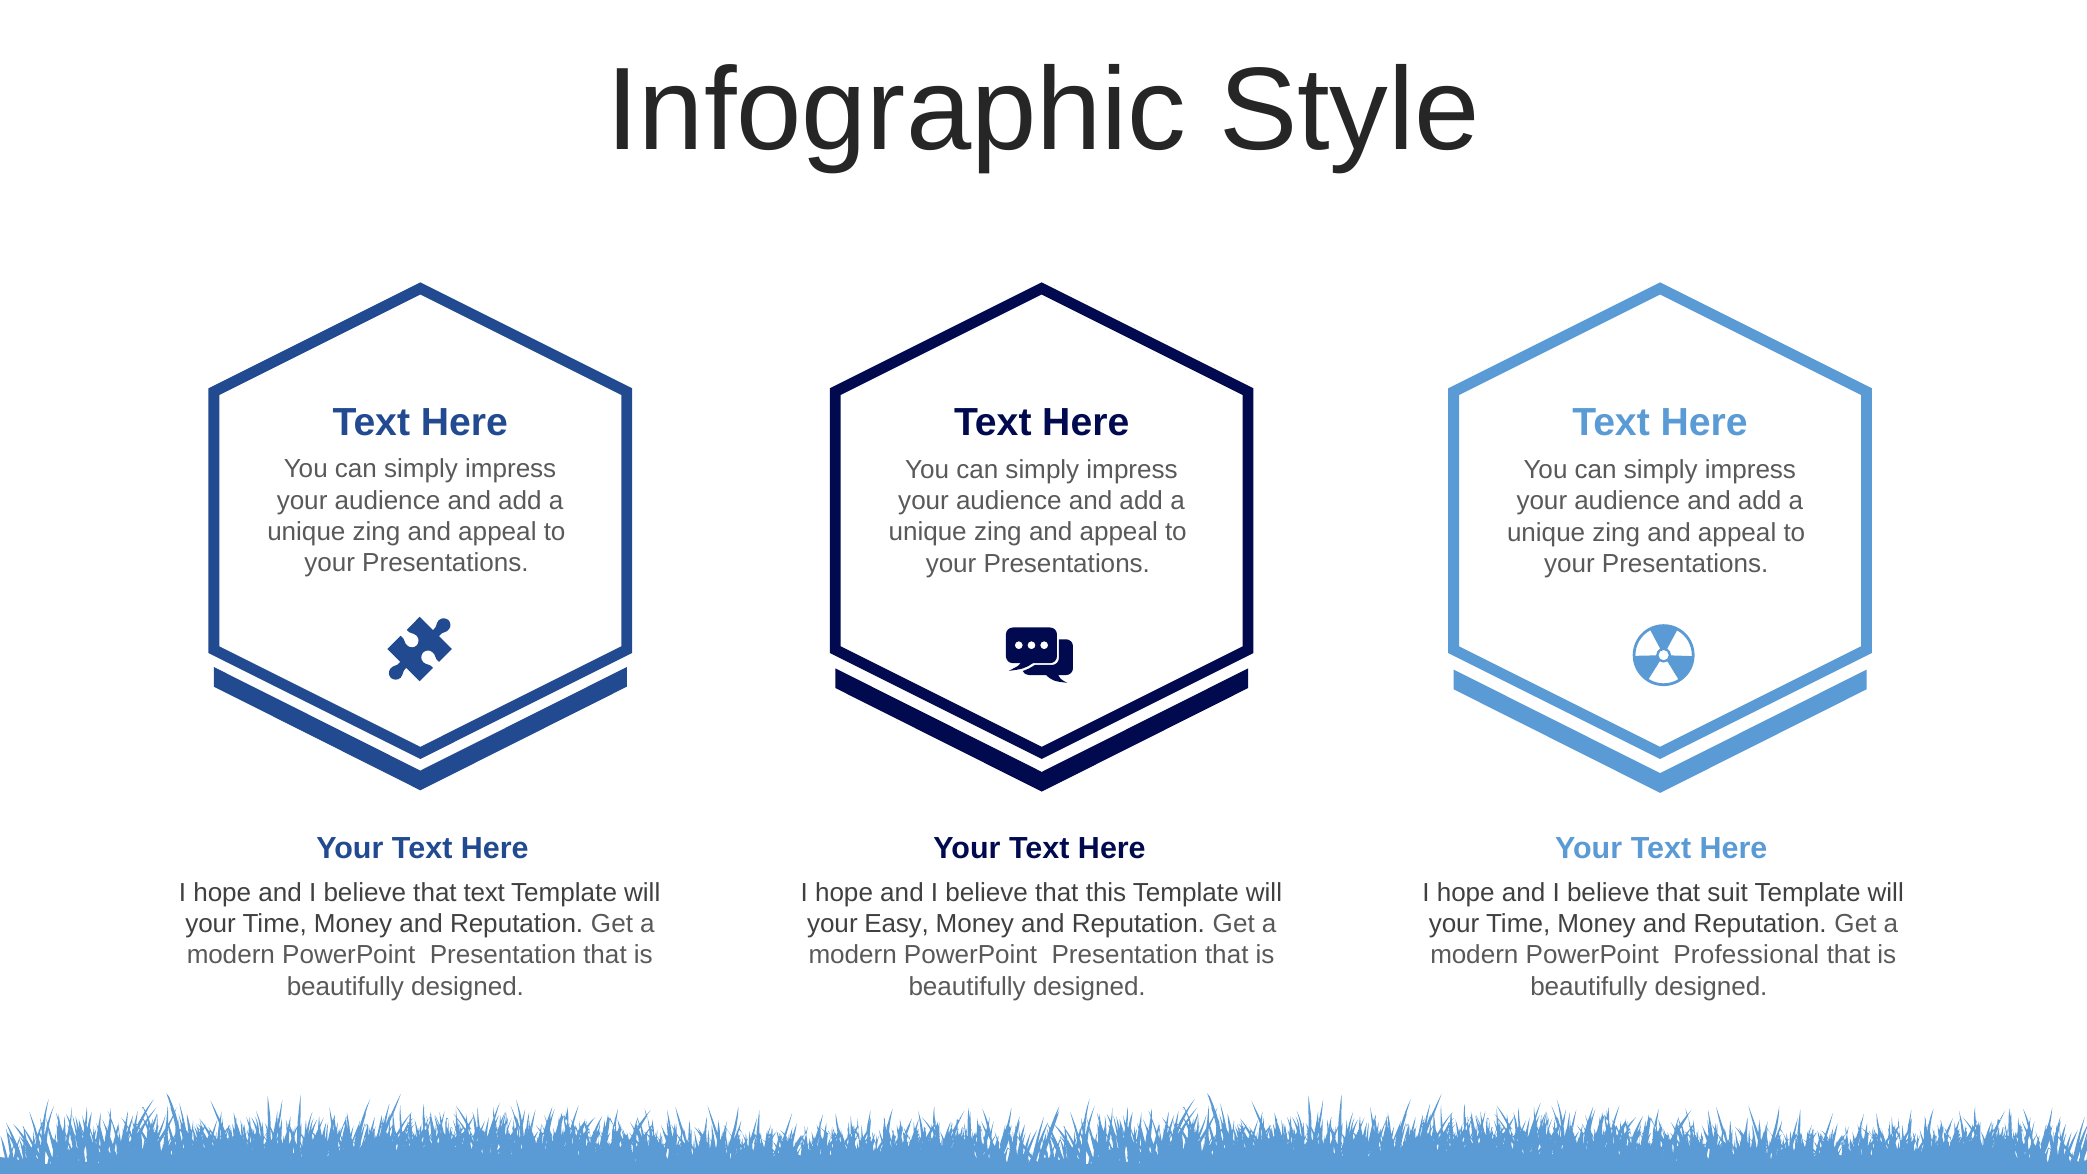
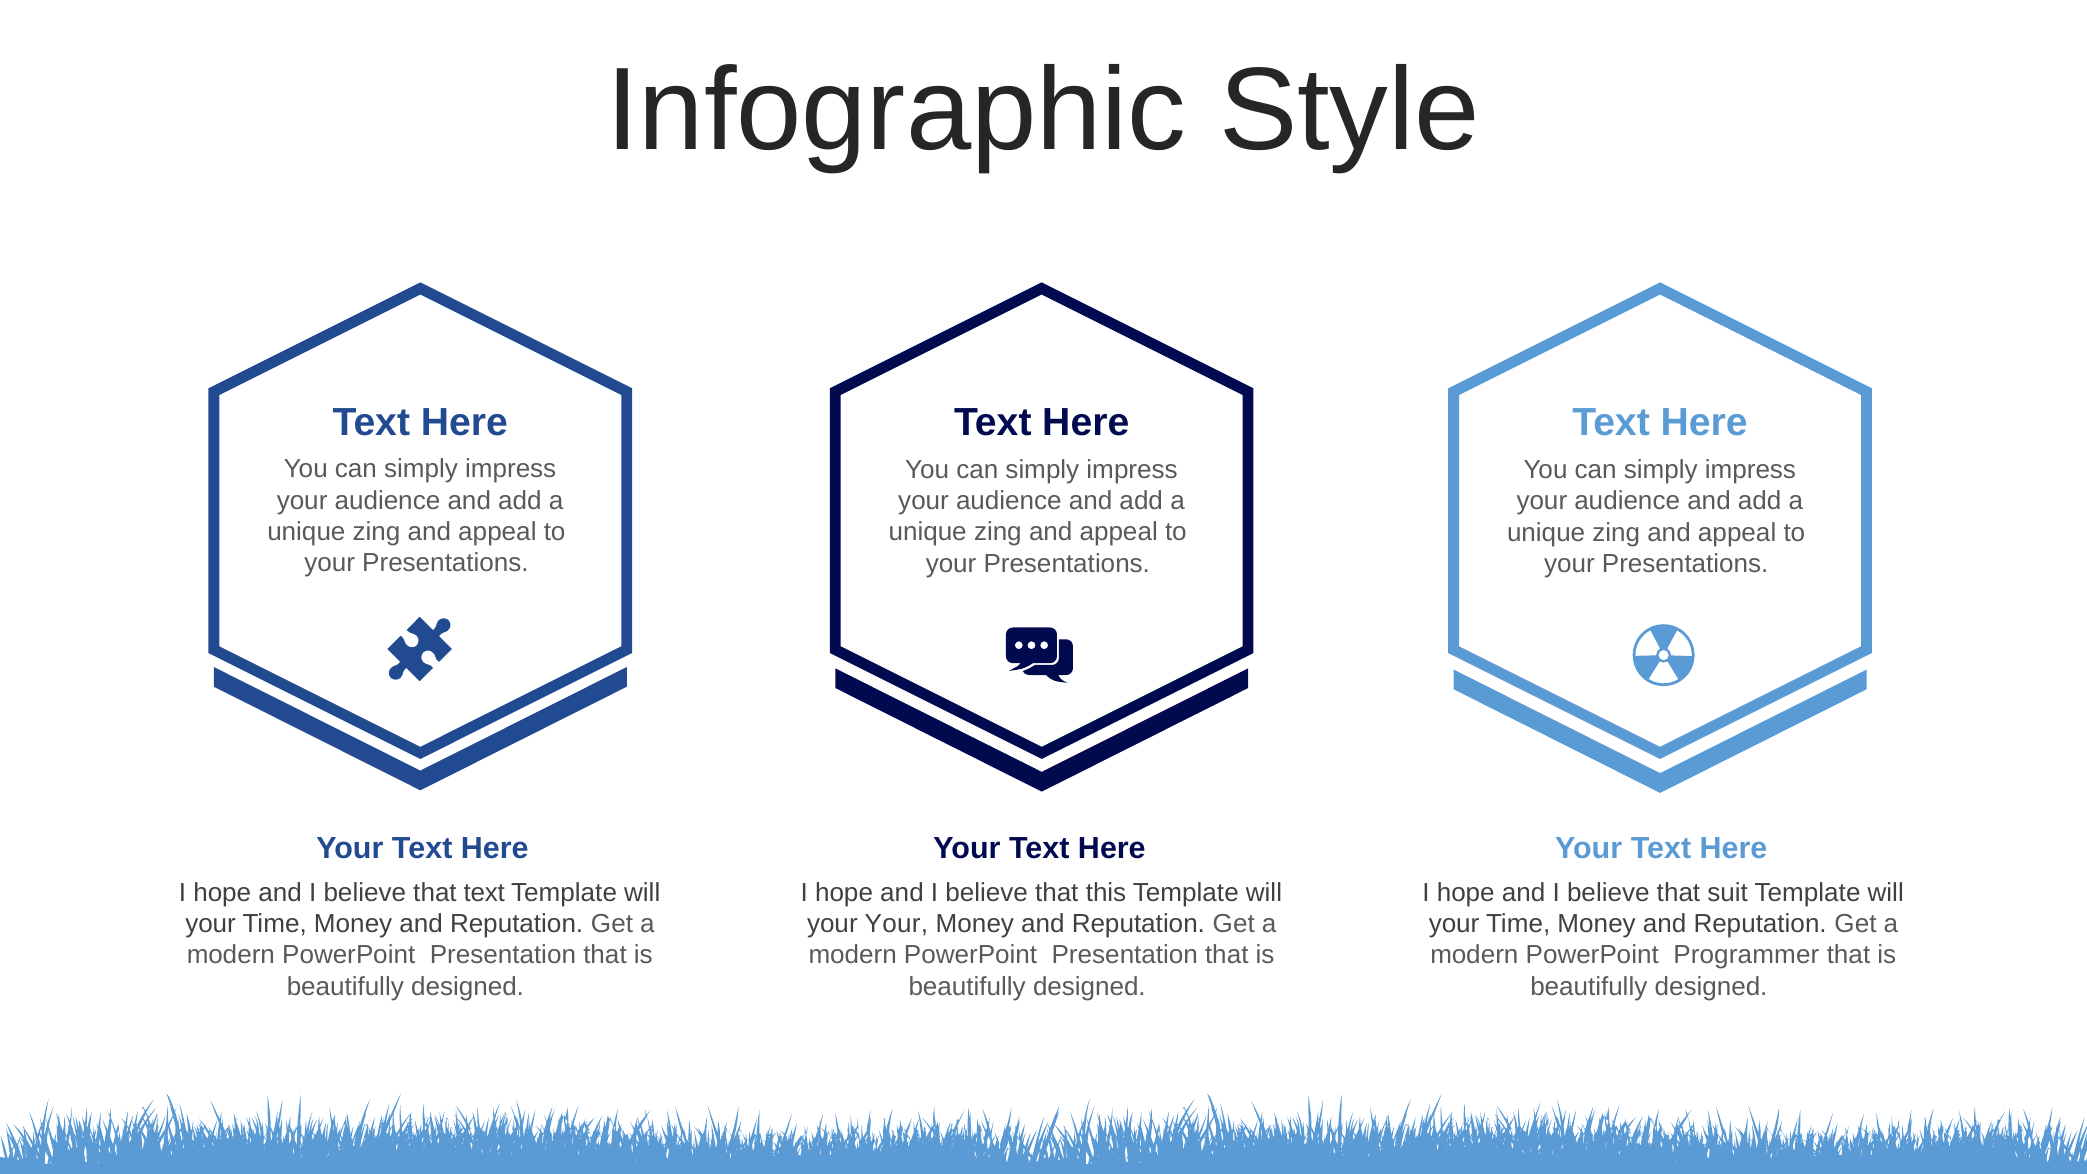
your Easy: Easy -> Your
Professional: Professional -> Programmer
